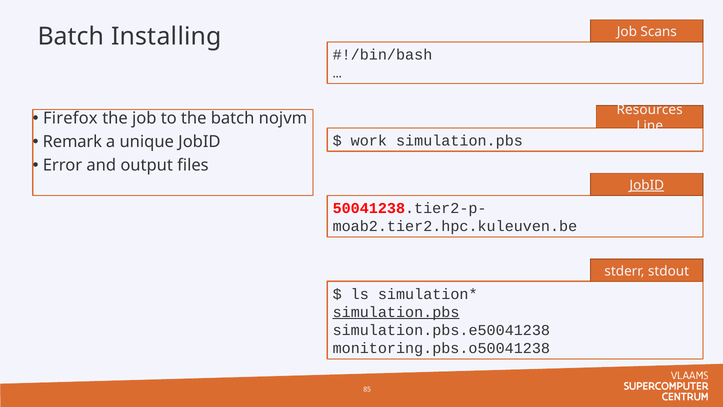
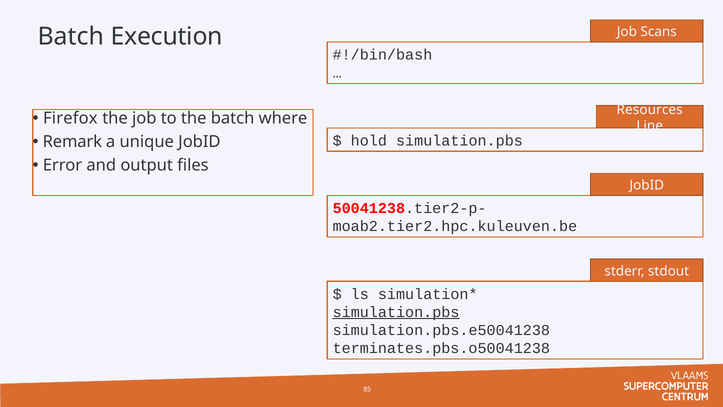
Installing: Installing -> Execution
nojvm: nojvm -> where
work: work -> hold
JobID at (647, 185) underline: present -> none
monitoring.pbs.o50041238: monitoring.pbs.o50041238 -> terminates.pbs.o50041238
